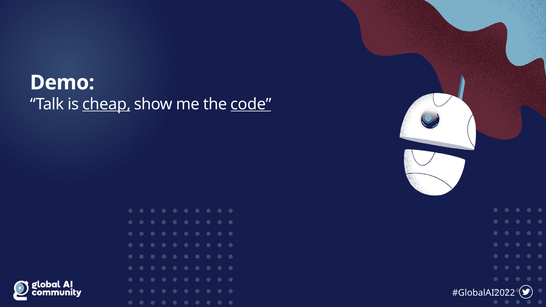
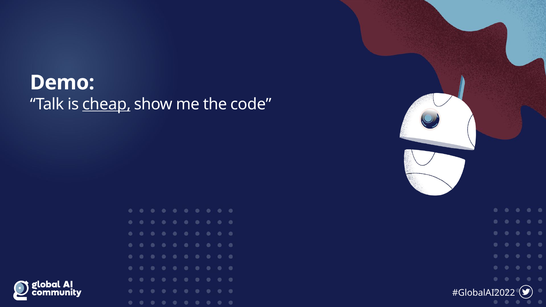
code underline: present -> none
